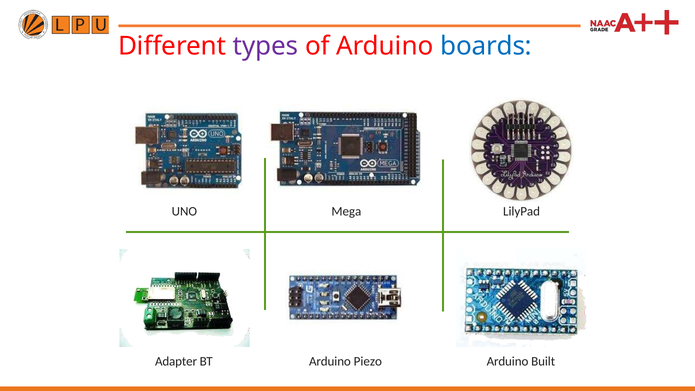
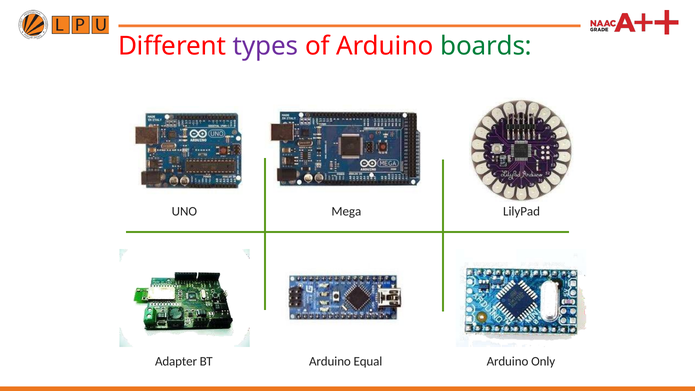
boards colour: blue -> green
Piezo: Piezo -> Equal
Built: Built -> Only
